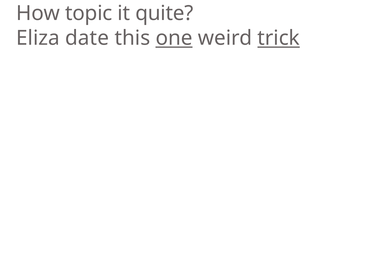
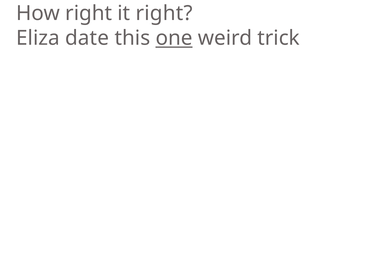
How topic: topic -> right
it quite: quite -> right
trick underline: present -> none
